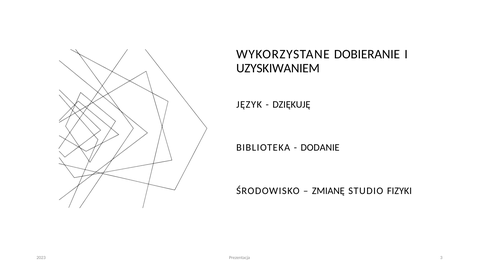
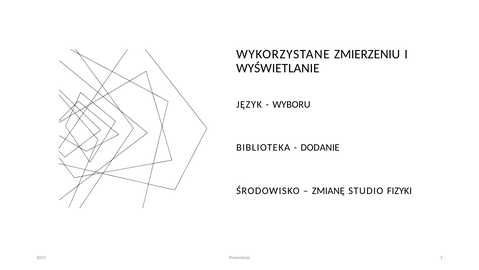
DOBIERANIE: DOBIERANIE -> ZMIERZENIU
UZYSKIWANIEM: UZYSKIWANIEM -> WYŚWIETLANIE
DZIĘKUJĘ: DZIĘKUJĘ -> WYBORU
